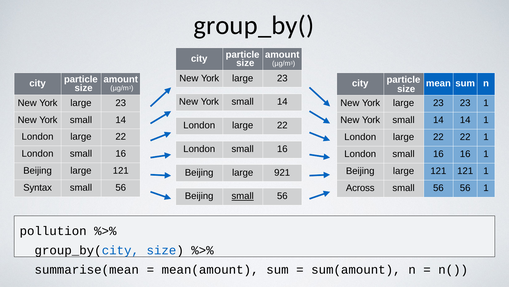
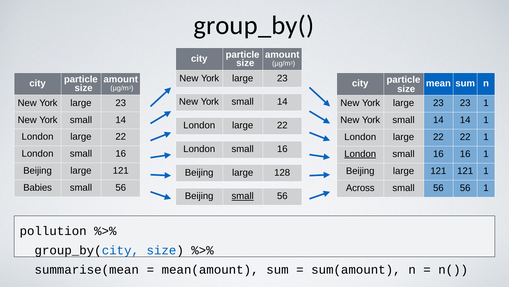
London at (360, 154) underline: none -> present
921: 921 -> 128
Syntax: Syntax -> Babies
